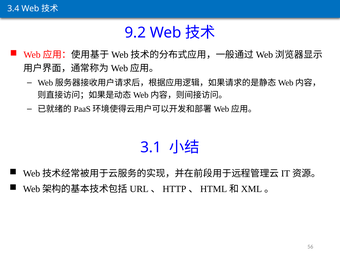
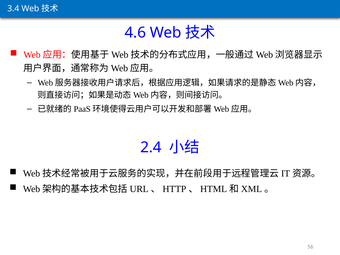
9.2: 9.2 -> 4.6
3.1: 3.1 -> 2.4
